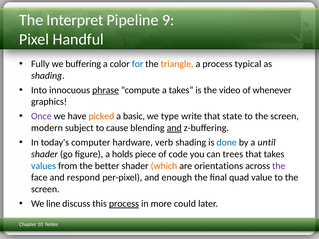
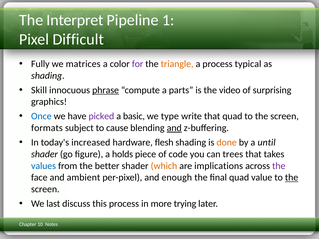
9: 9 -> 1
Handful: Handful -> Difficult
buffering: buffering -> matrices
for at (138, 64) colour: blue -> purple
Into: Into -> Skill
a takes: takes -> parts
whenever: whenever -> surprising
Once colour: purple -> blue
picked colour: orange -> purple
that state: state -> quad
modern: modern -> formats
computer: computer -> increased
verb: verb -> flesh
done colour: blue -> orange
orientations: orientations -> implications
respond: respond -> ambient
the at (292, 178) underline: none -> present
line: line -> last
process at (124, 204) underline: present -> none
could: could -> trying
